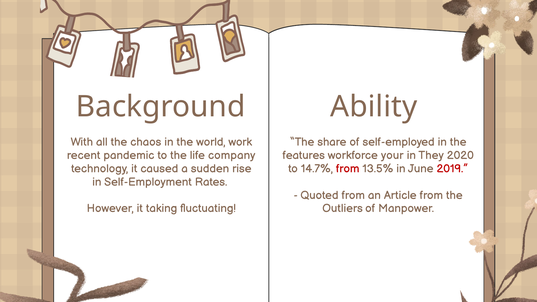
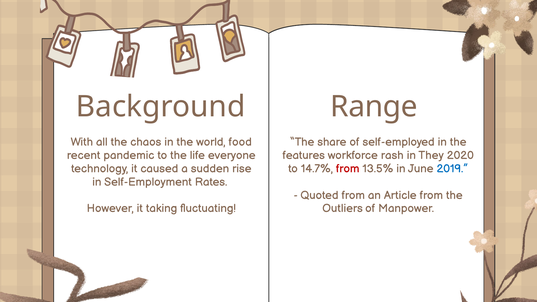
Ability: Ability -> Range
work: work -> food
company: company -> everyone
your: your -> rash
2019 colour: red -> blue
